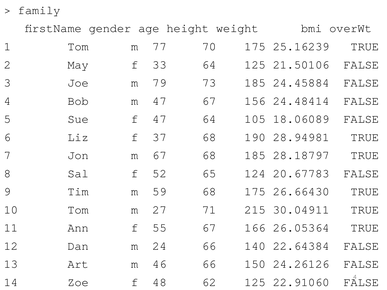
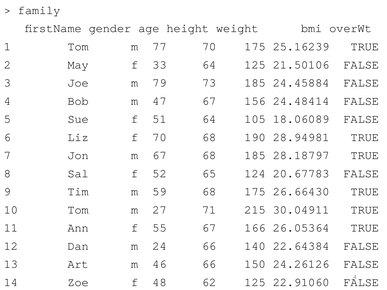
f 47: 47 -> 51
f 37: 37 -> 70
